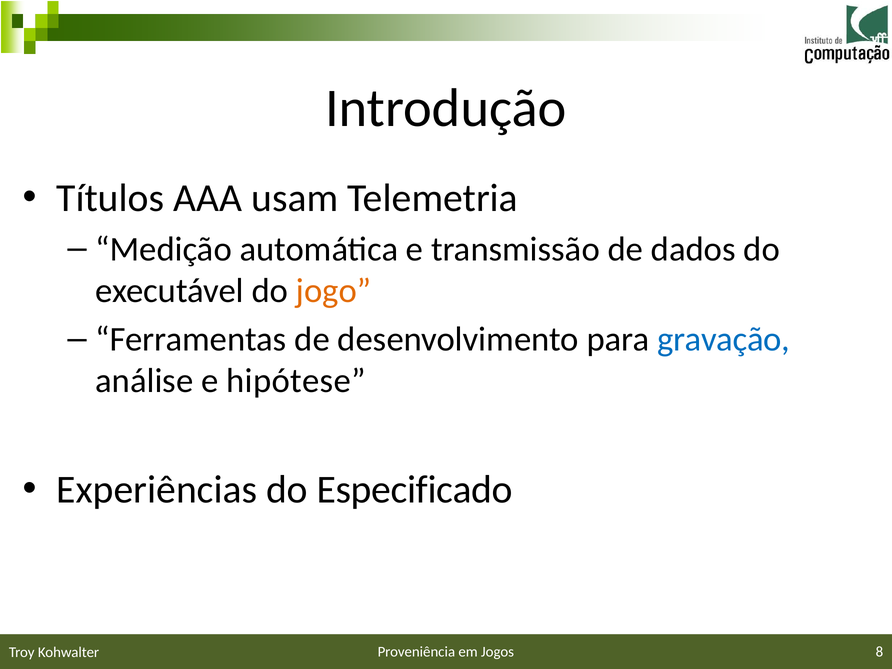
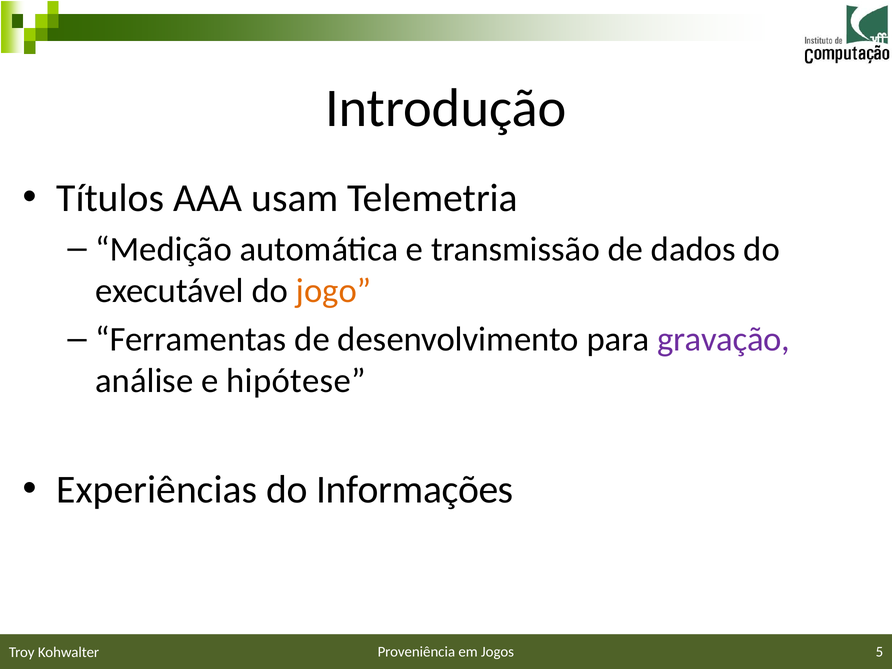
gravação colour: blue -> purple
Especificado: Especificado -> Informações
8: 8 -> 5
